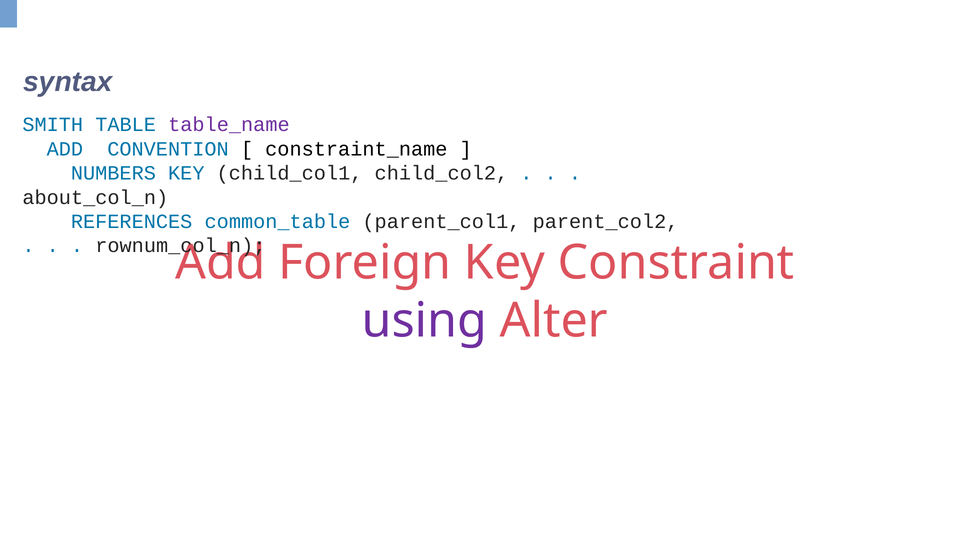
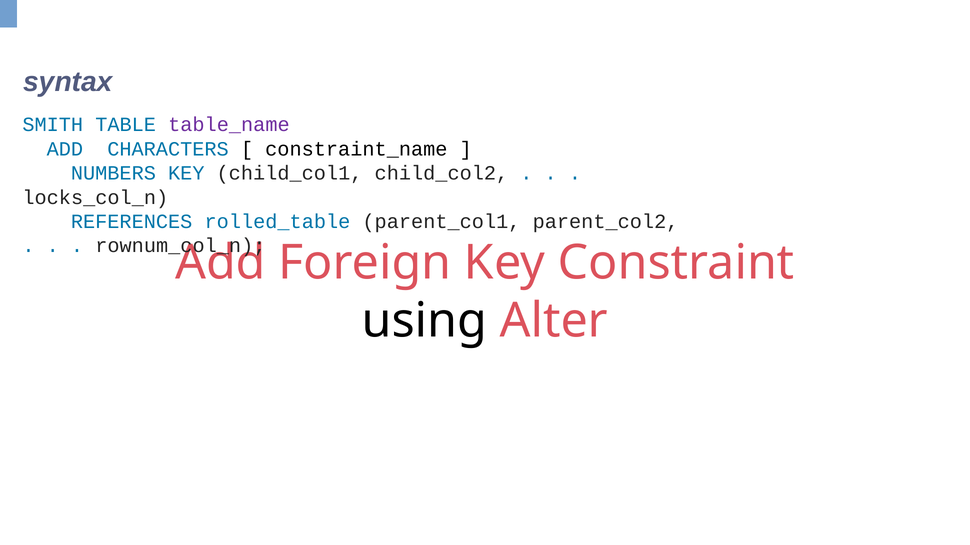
CONVENTION: CONVENTION -> CHARACTERS
about_col_n: about_col_n -> locks_col_n
common_table: common_table -> rolled_table
using colour: purple -> black
